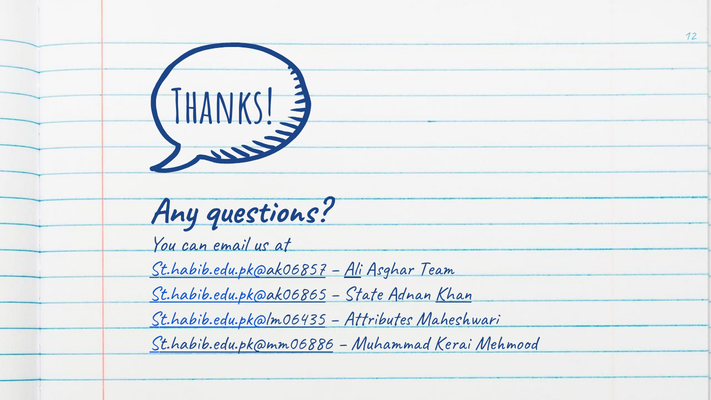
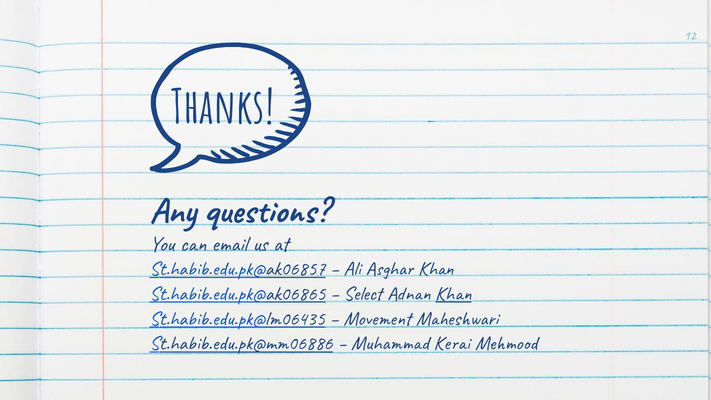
Ali underline: present -> none
Asghar Team: Team -> Khan
State: State -> Select
Attributes: Attributes -> Movement
